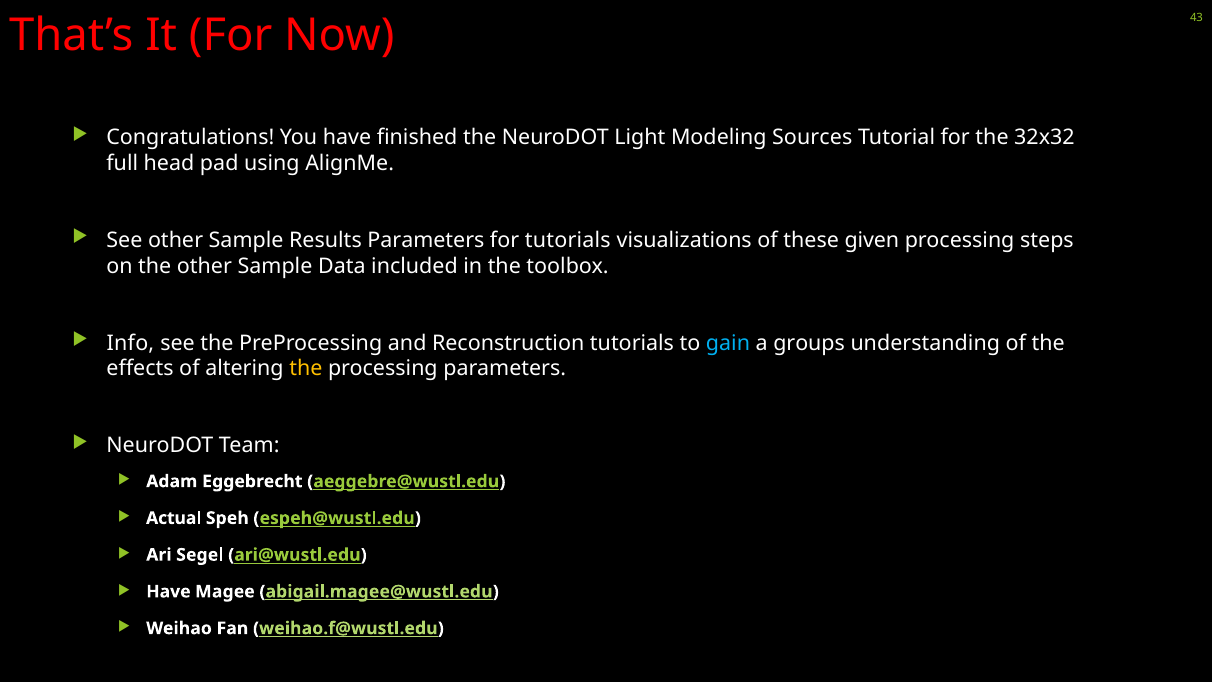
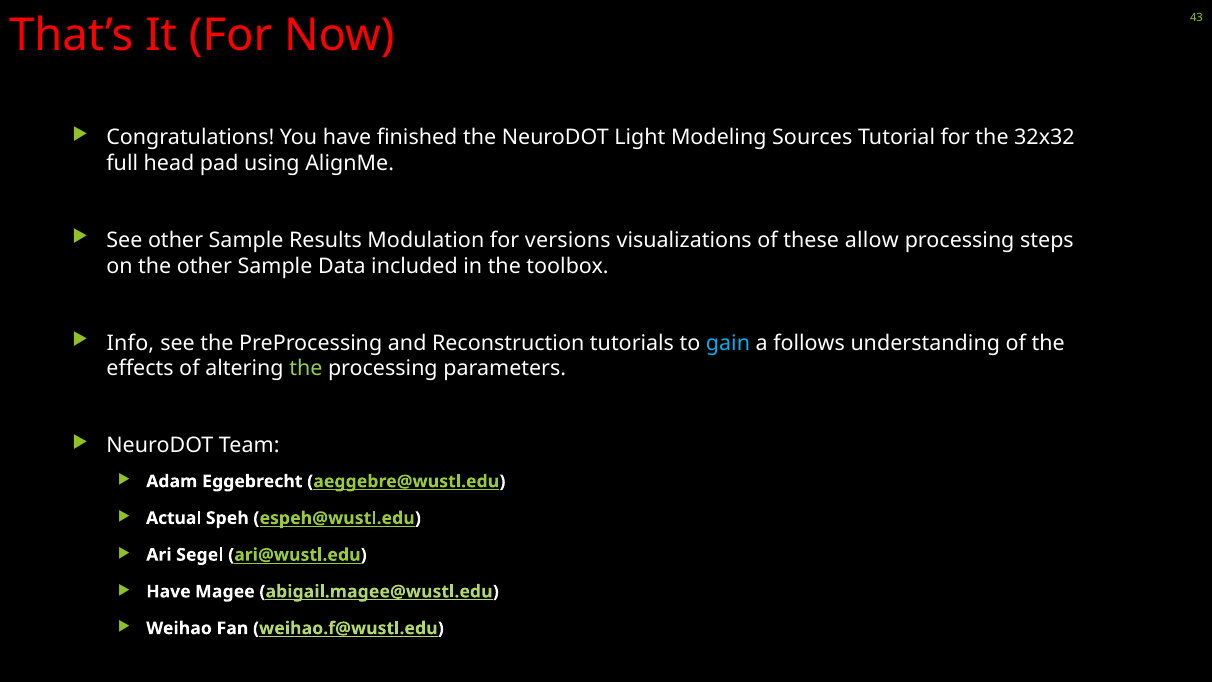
Results Parameters: Parameters -> Modulation
for tutorials: tutorials -> versions
given: given -> allow
groups: groups -> follows
the at (306, 369) colour: yellow -> light green
